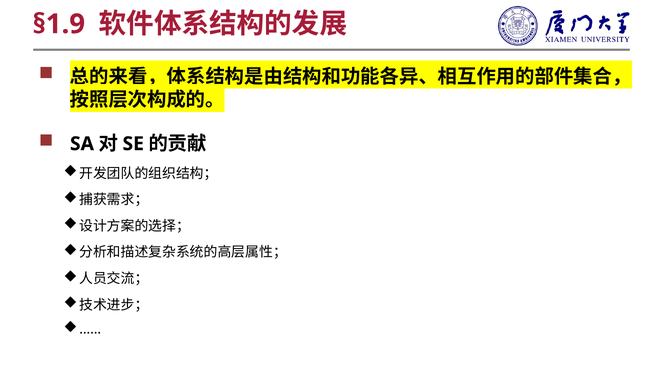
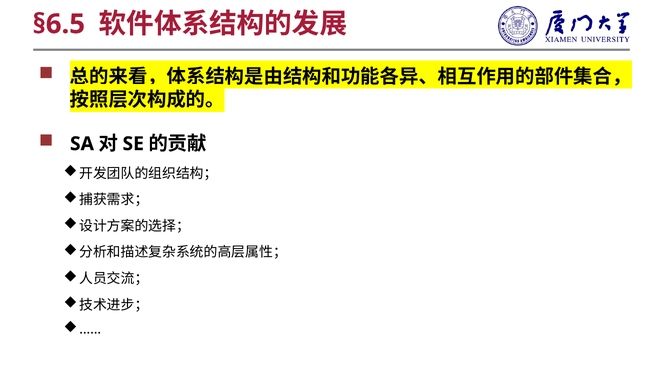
§1.9: §1.9 -> §6.5
